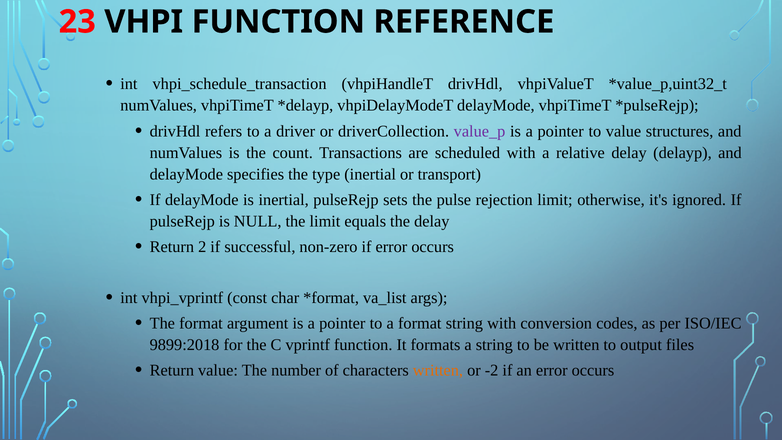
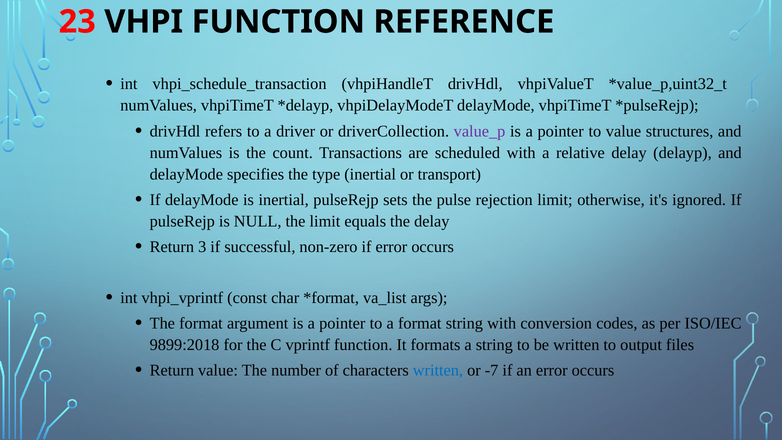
2: 2 -> 3
written at (438, 370) colour: orange -> blue
-2: -2 -> -7
